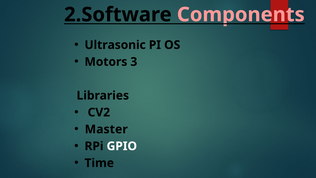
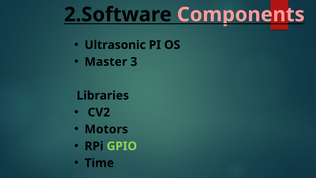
Motors: Motors -> Master
Master: Master -> Motors
GPIO colour: white -> light green
